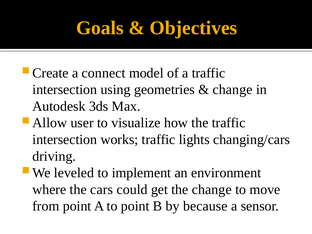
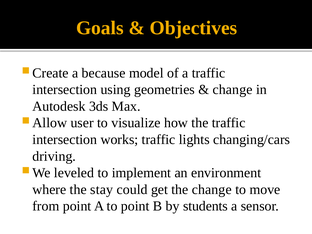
connect: connect -> because
cars: cars -> stay
because: because -> students
